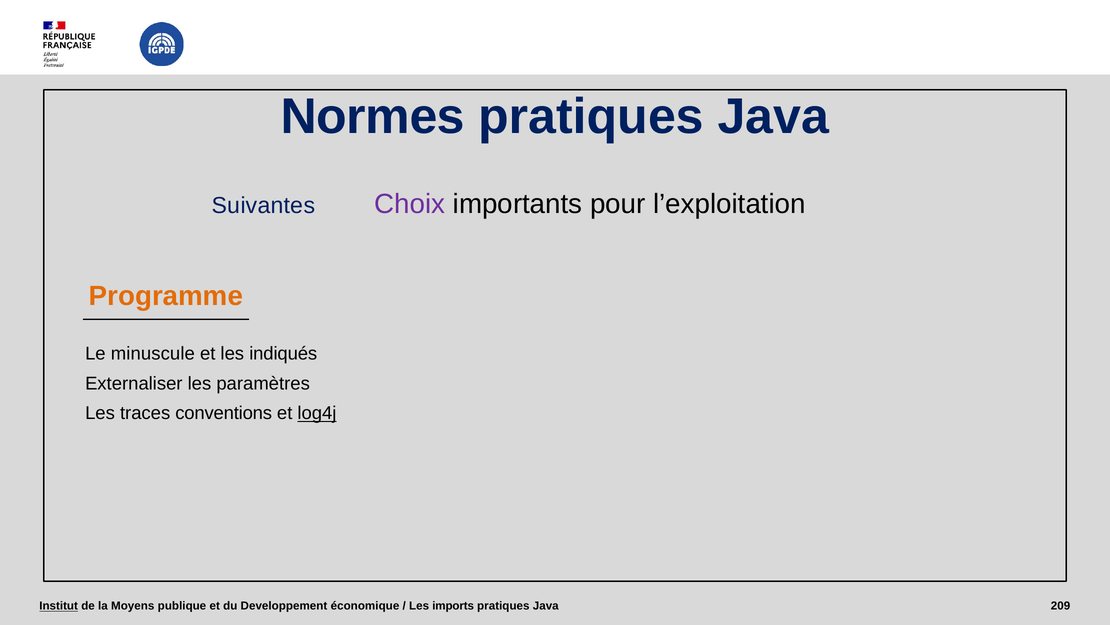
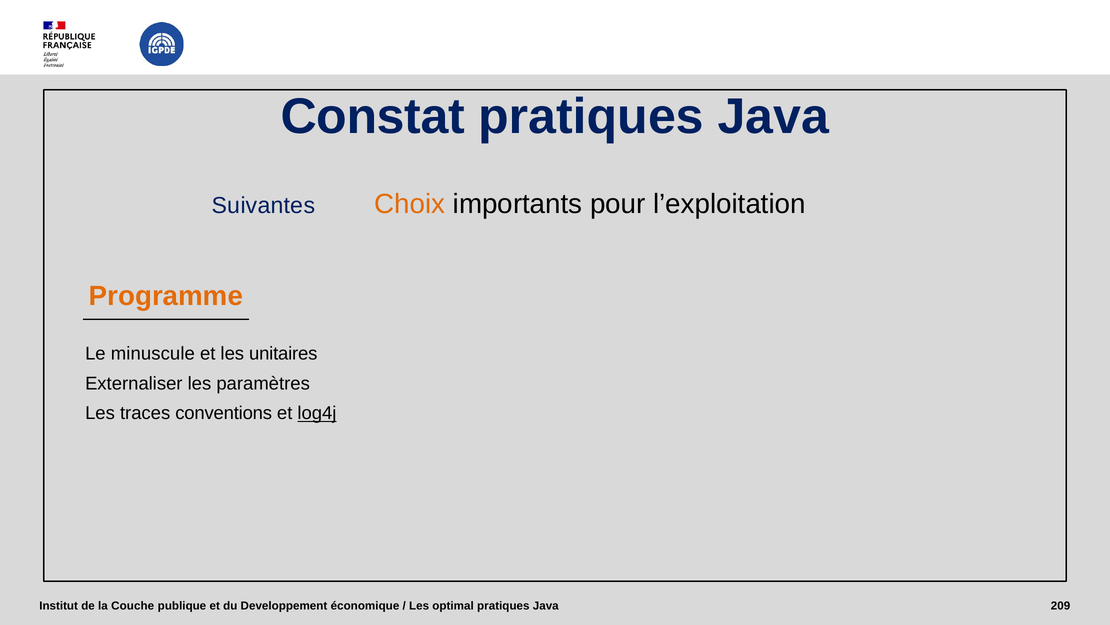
Normes: Normes -> Constat
Choix colour: purple -> orange
indiqués: indiqués -> unitaires
Institut underline: present -> none
Moyens: Moyens -> Couche
imports: imports -> optimal
